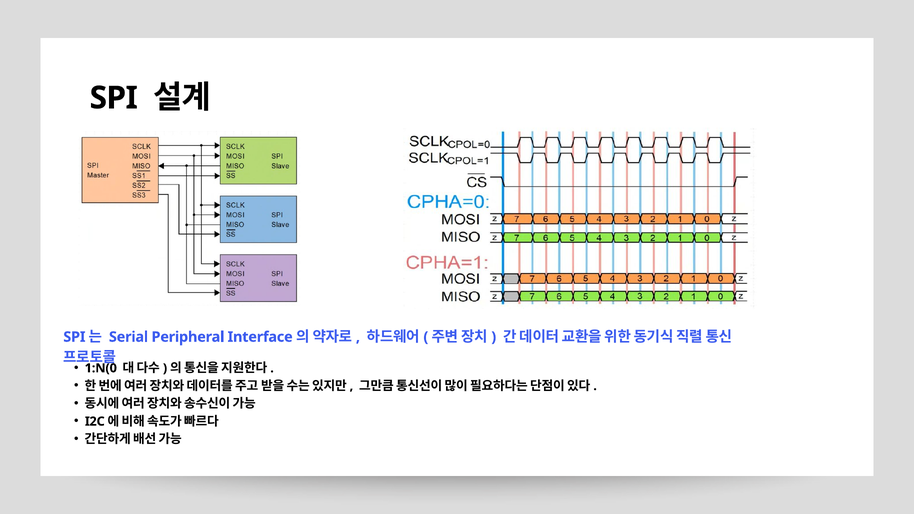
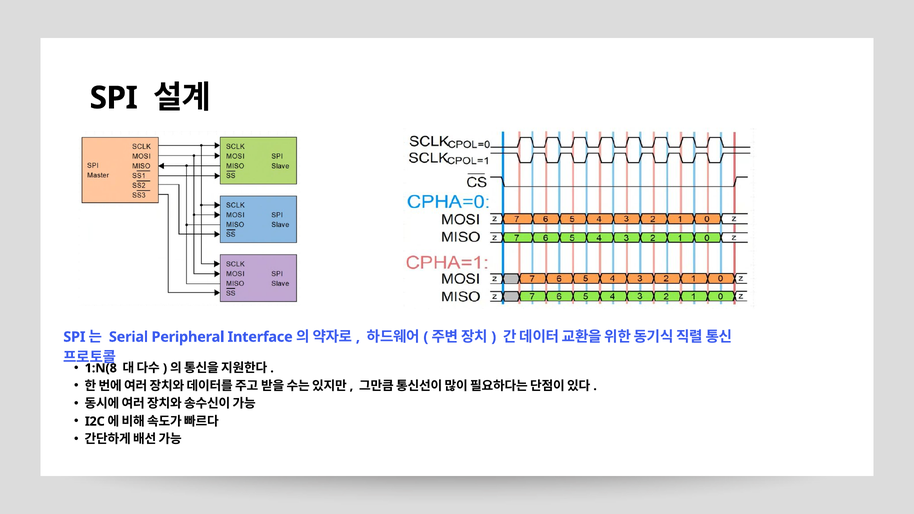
1:N(0: 1:N(0 -> 1:N(8
